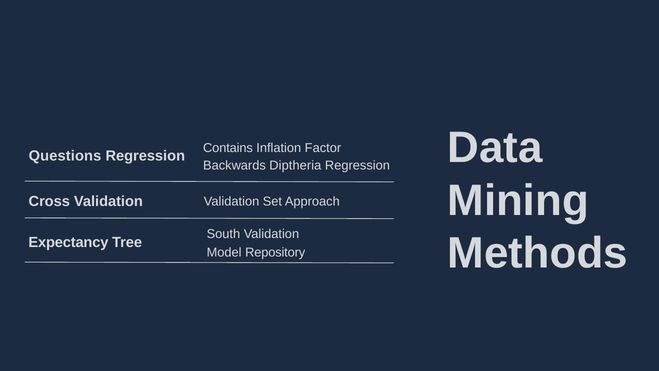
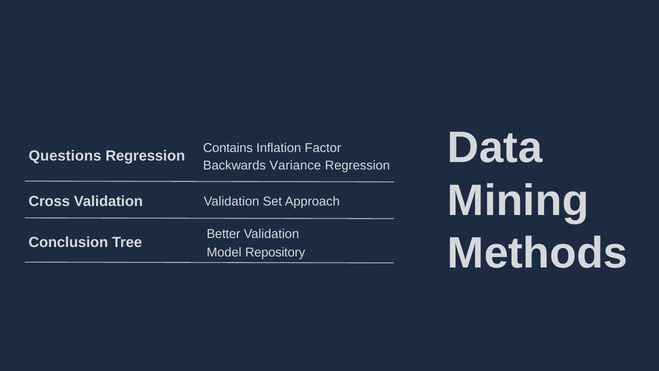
Diptheria: Diptheria -> Variance
South: South -> Better
Expectancy: Expectancy -> Conclusion
